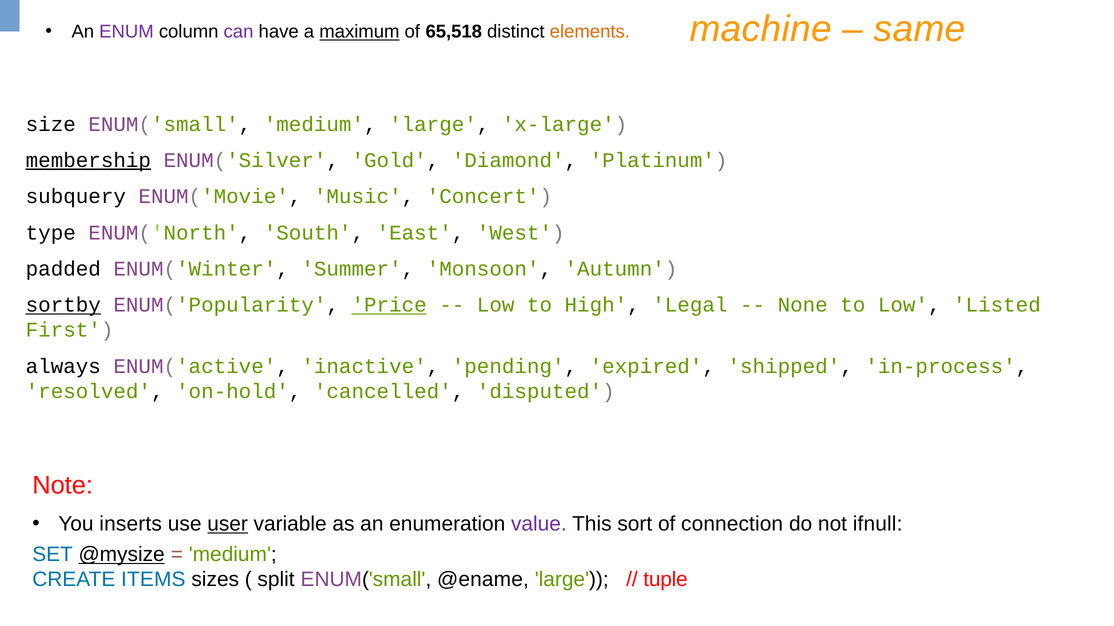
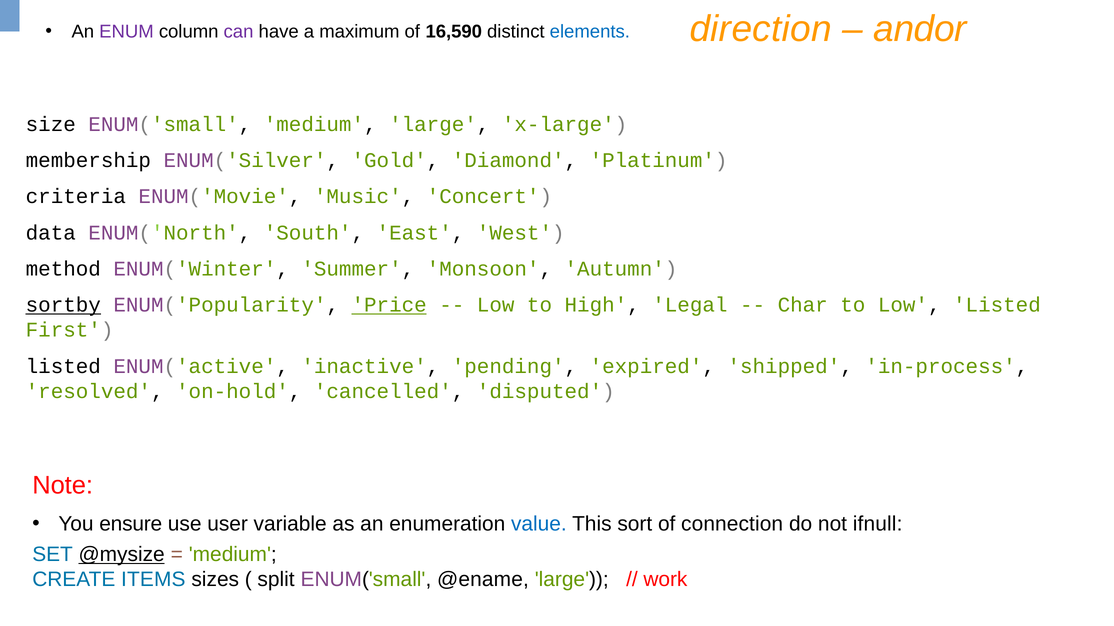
machine: machine -> direction
same: same -> andor
maximum underline: present -> none
65,518: 65,518 -> 16,590
elements colour: orange -> blue
membership underline: present -> none
subquery: subquery -> criteria
type: type -> data
padded: padded -> method
None: None -> Char
always at (63, 367): always -> listed
inserts: inserts -> ensure
user underline: present -> none
value colour: purple -> blue
tuple: tuple -> work
